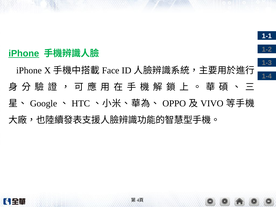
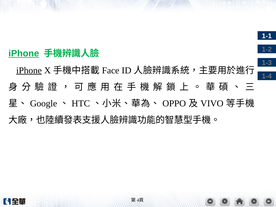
iPhone at (29, 70) underline: none -> present
